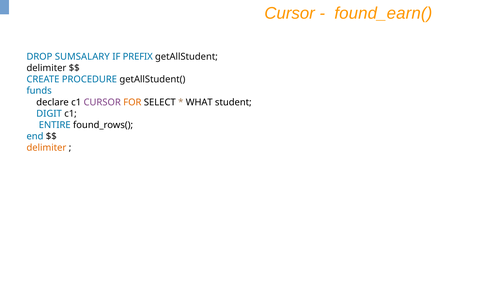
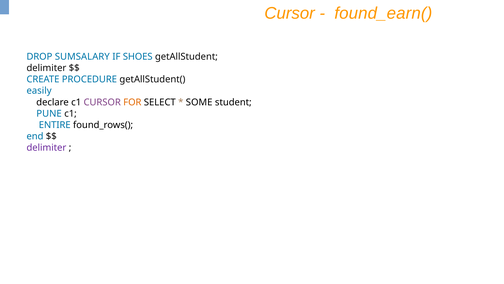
PREFIX: PREFIX -> SHOES
funds: funds -> easily
WHAT: WHAT -> SOME
DIGIT: DIGIT -> PUNE
delimiter at (46, 147) colour: orange -> purple
